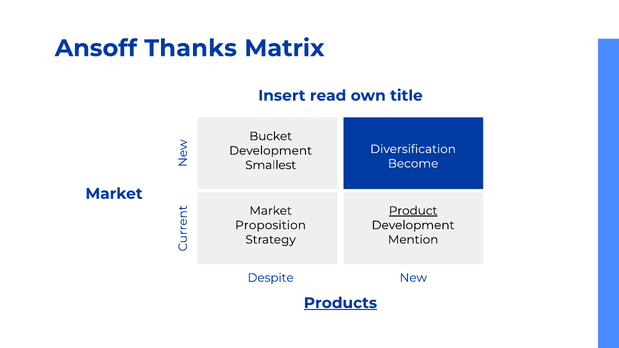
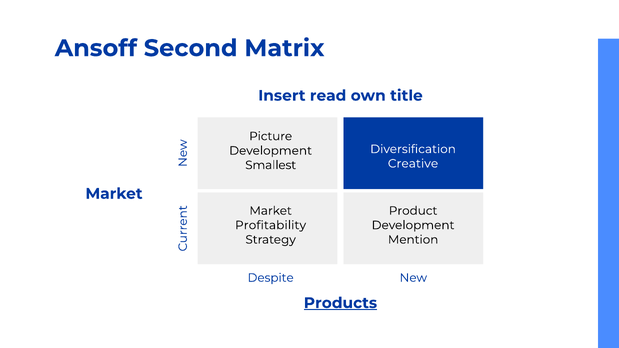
Thanks: Thanks -> Second
Bucket: Bucket -> Picture
Become: Become -> Creative
Product underline: present -> none
Proposition: Proposition -> Profitability
